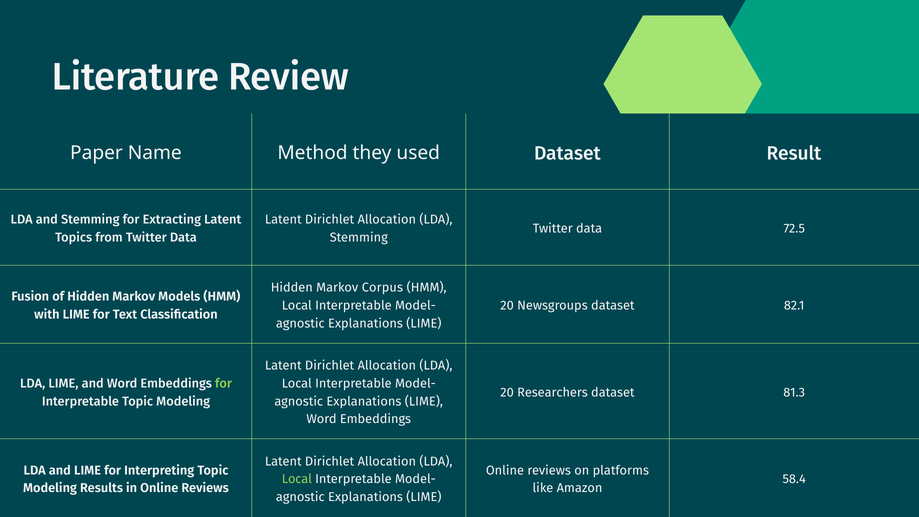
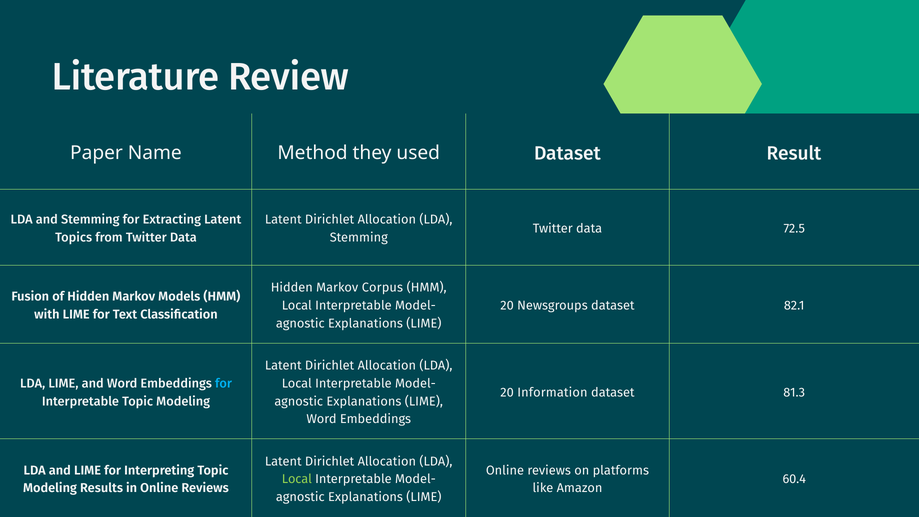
for at (223, 383) colour: light green -> light blue
Researchers: Researchers -> Information
58.4: 58.4 -> 60.4
